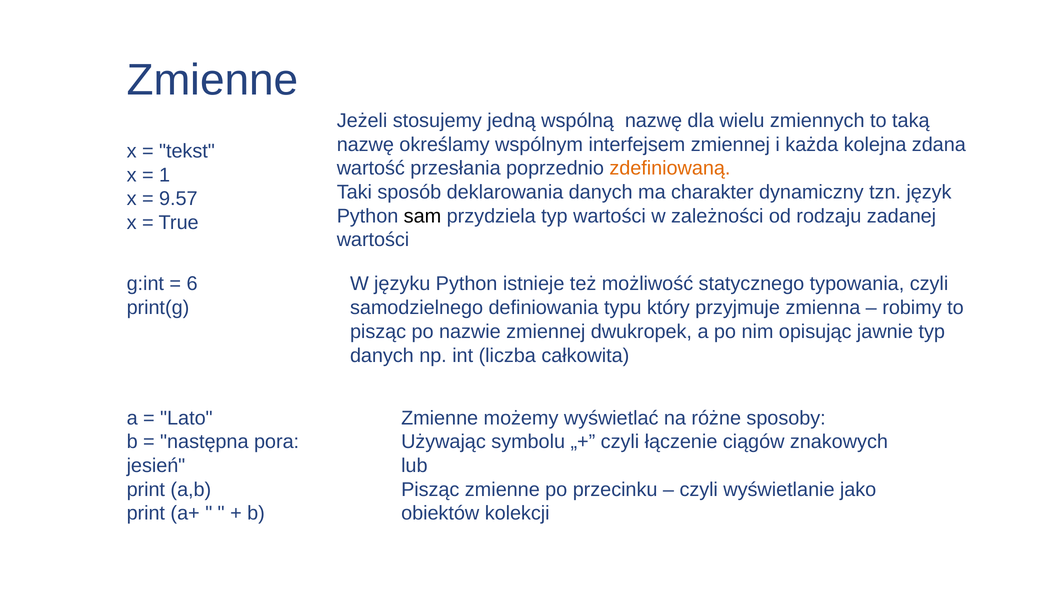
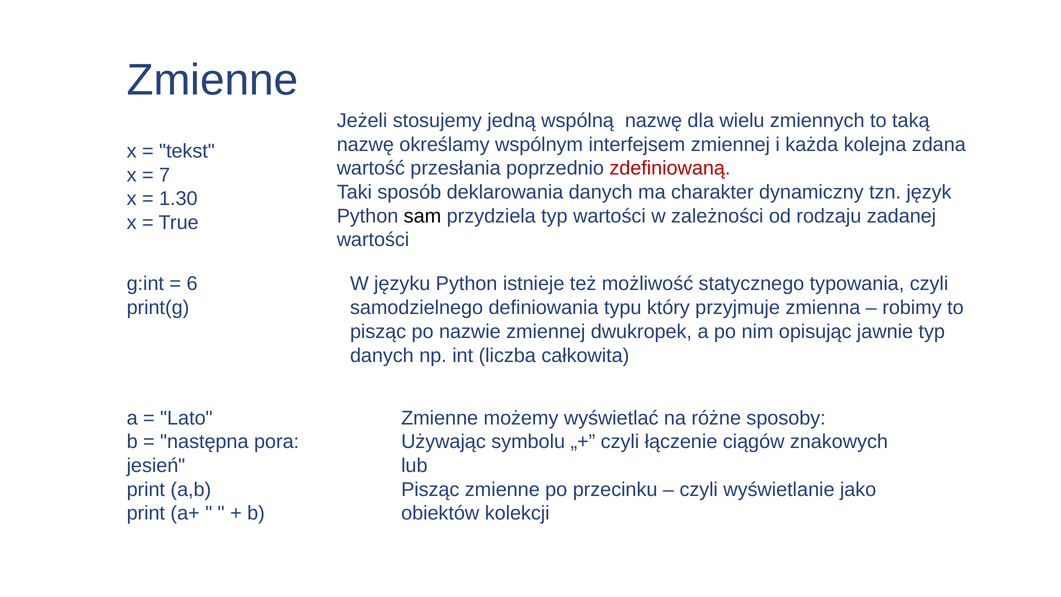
zdefiniowaną colour: orange -> red
1: 1 -> 7
9.57: 9.57 -> 1.30
